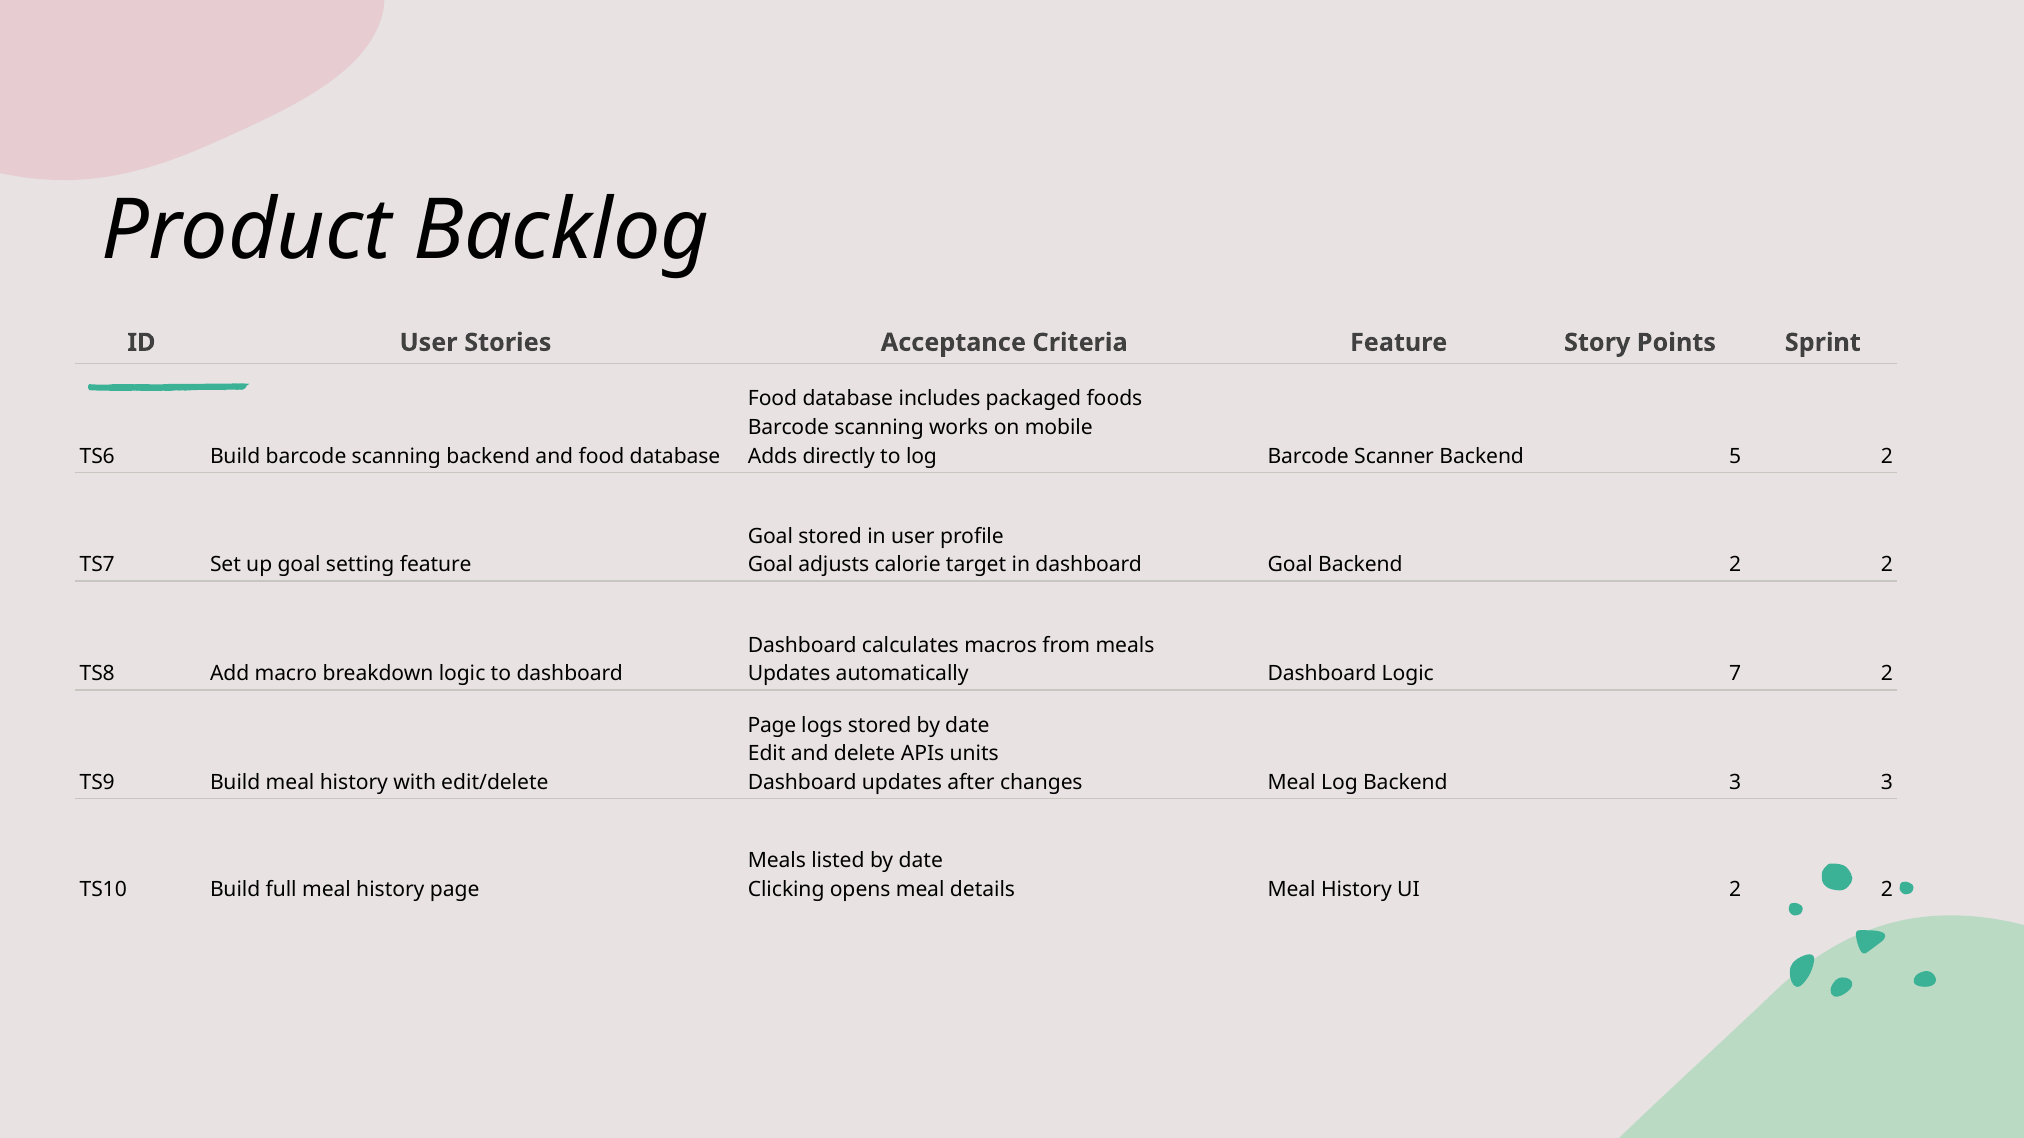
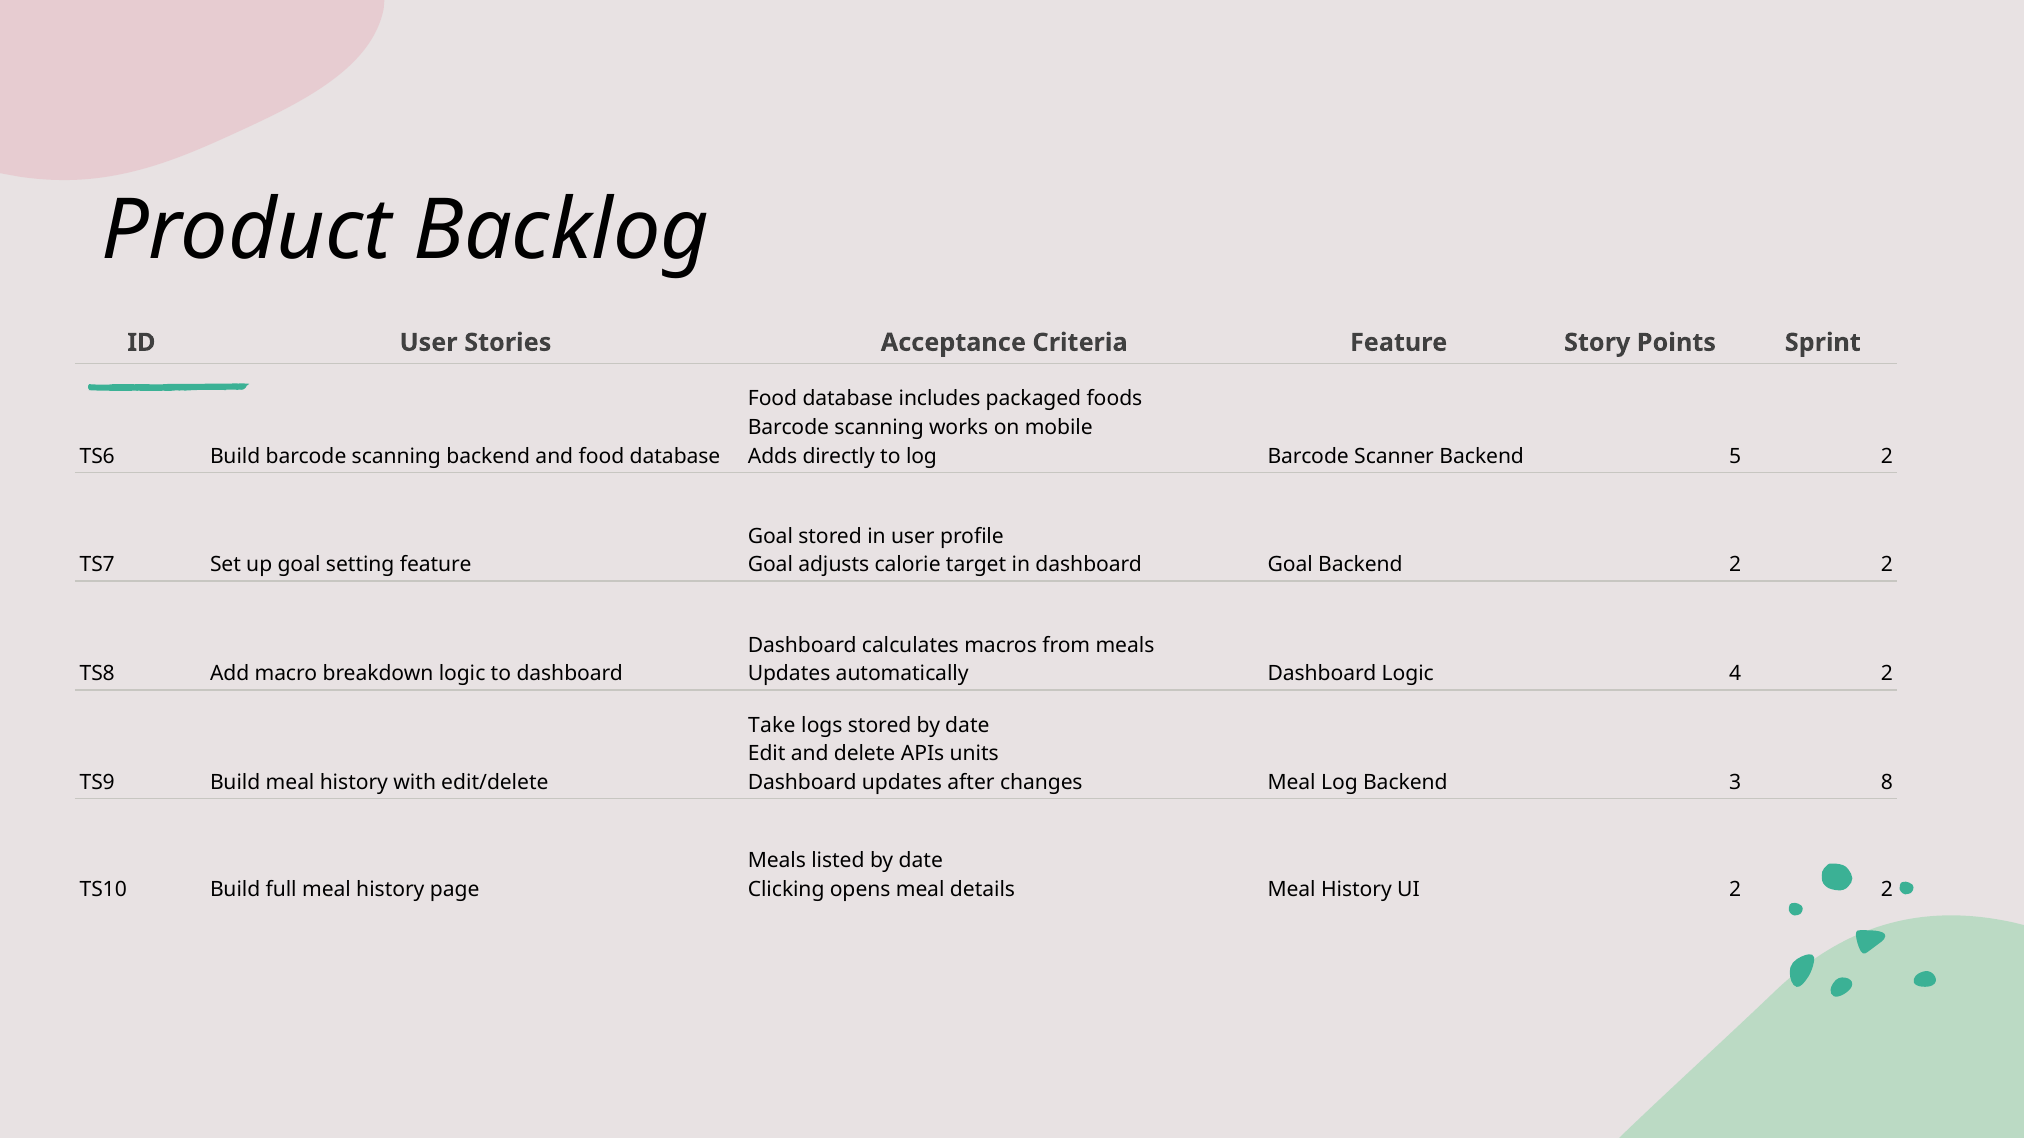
7: 7 -> 4
Page at (772, 726): Page -> Take
3 3: 3 -> 8
